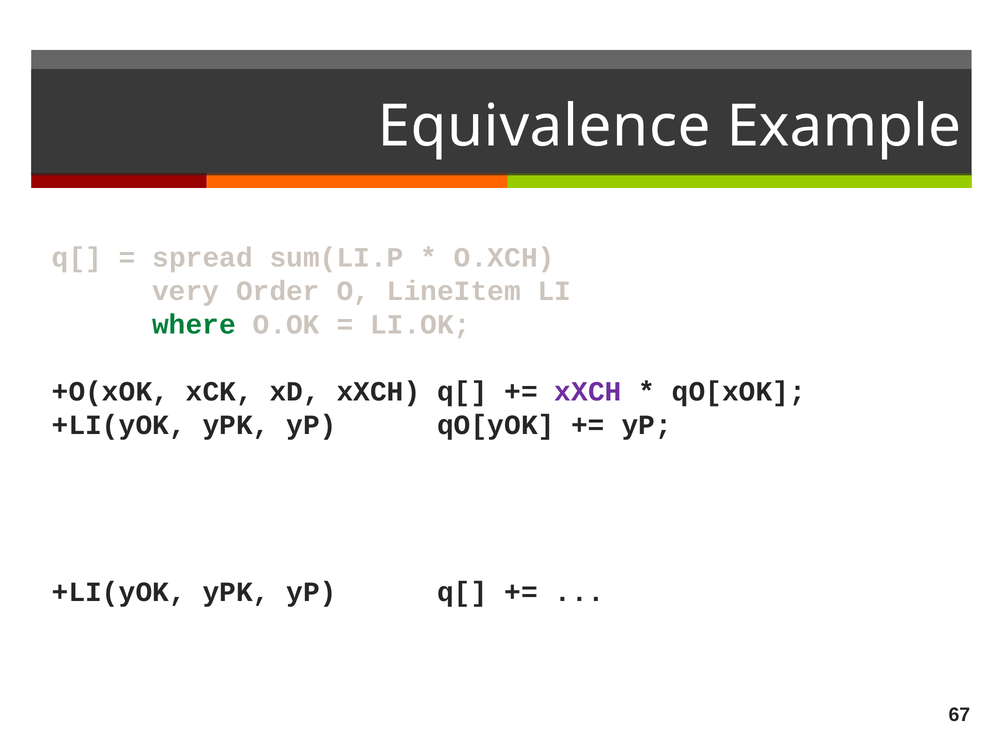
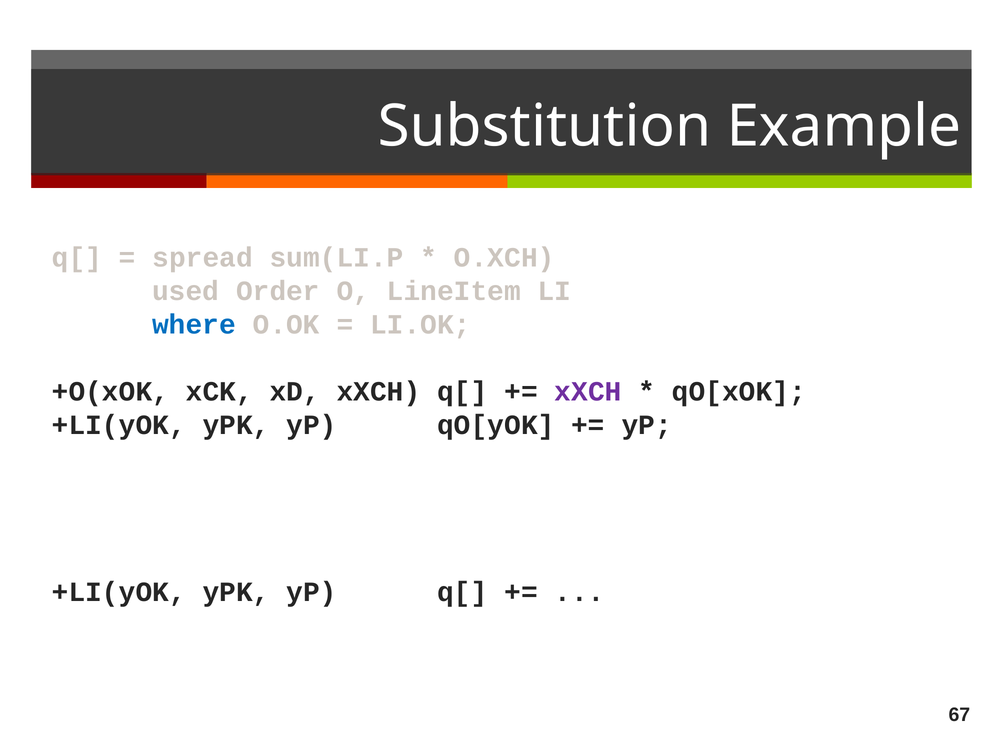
Equivalence: Equivalence -> Substitution
very: very -> used
where colour: green -> blue
